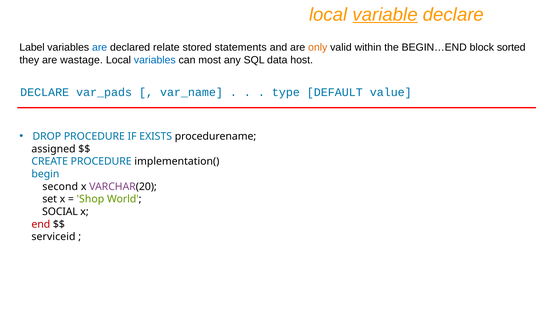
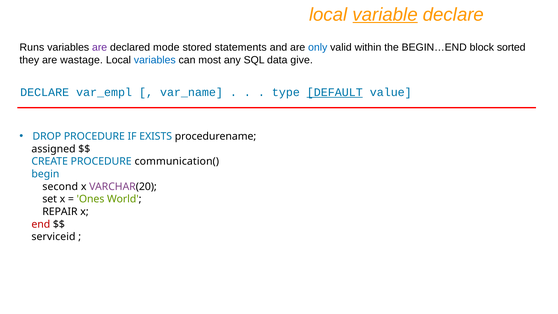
Label: Label -> Runs
are at (100, 47) colour: blue -> purple
relate: relate -> mode
only colour: orange -> blue
host: host -> give
var_pads: var_pads -> var_empl
DEFAULT underline: none -> present
implementation(: implementation( -> communication(
Shop: Shop -> Ones
SOCIAL: SOCIAL -> REPAIR
